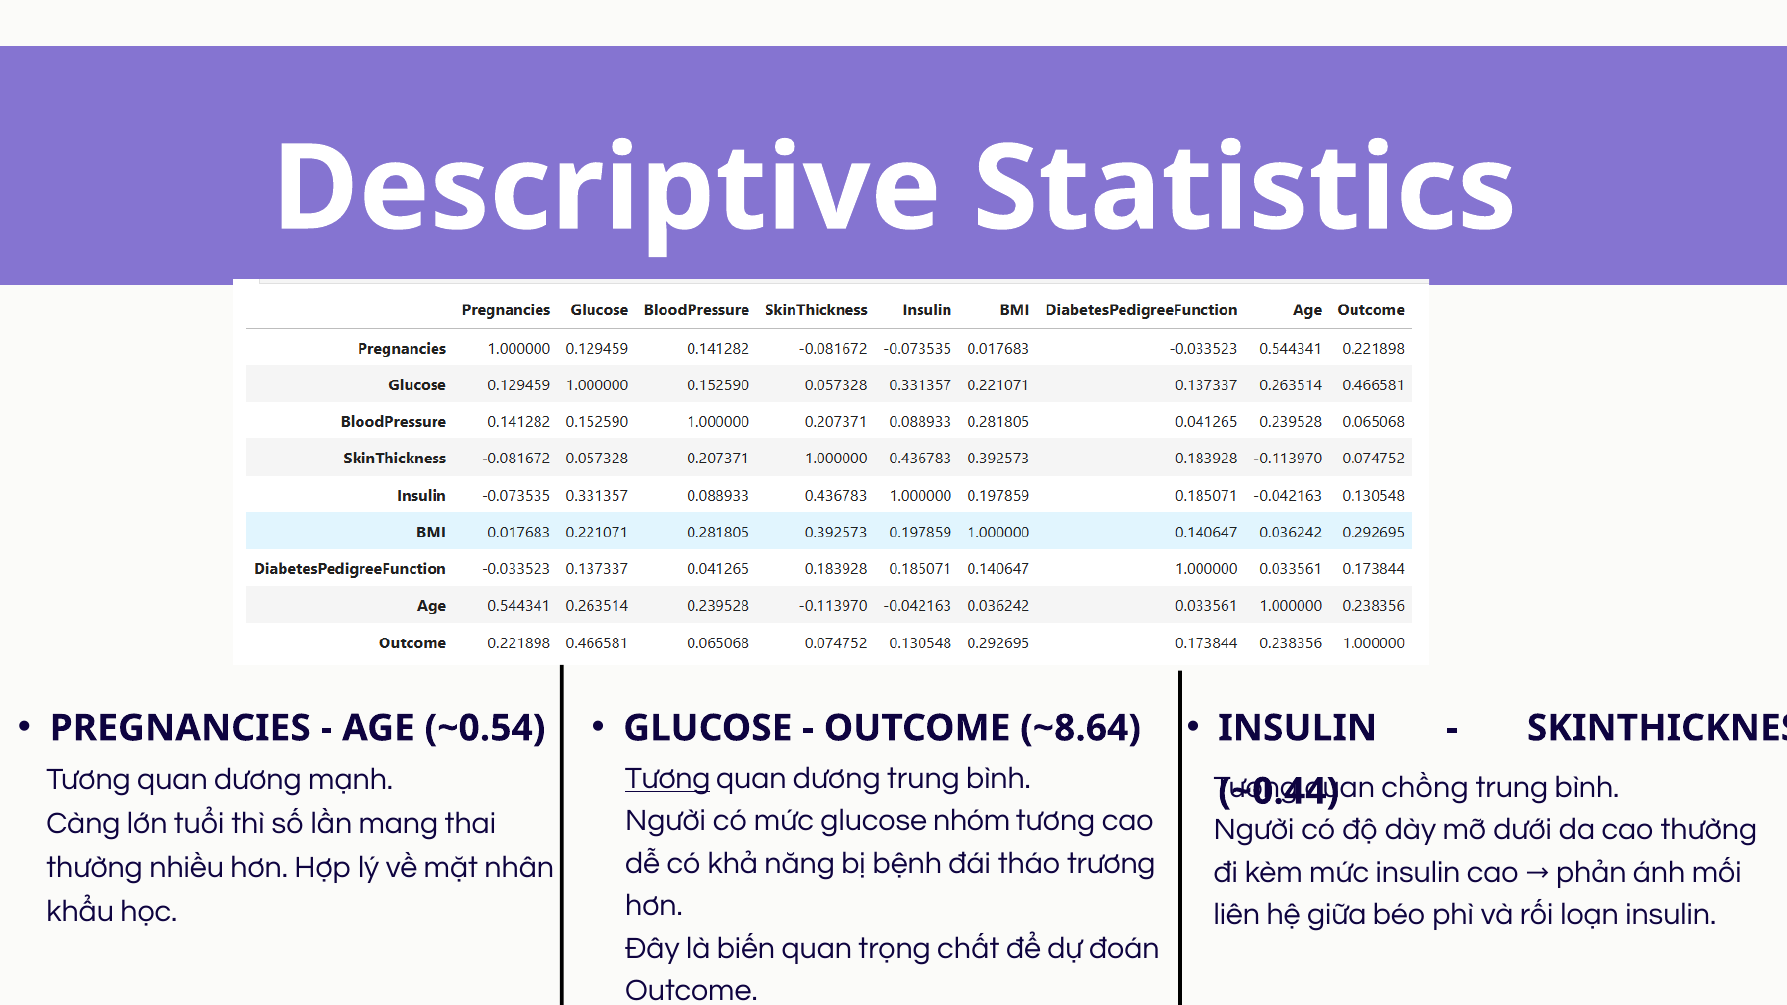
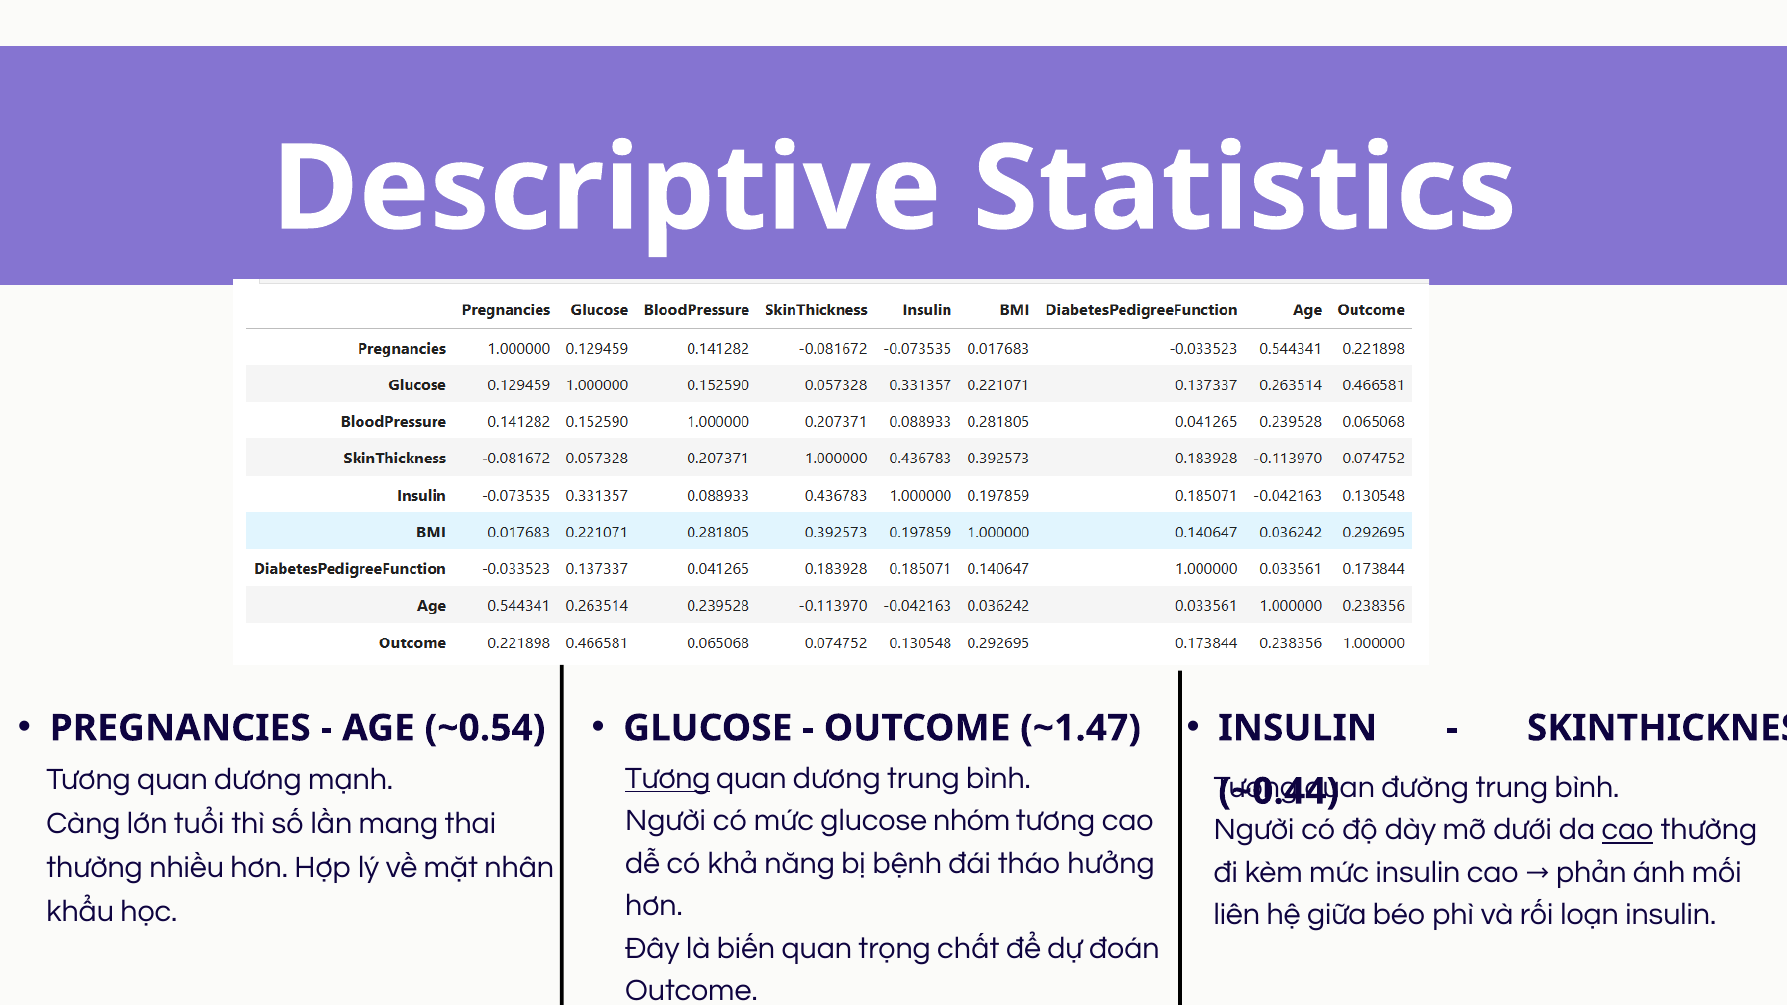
~8.64: ~8.64 -> ~1.47
chồng: chồng -> đường
cao at (1627, 830) underline: none -> present
trương: trương -> hưởng
